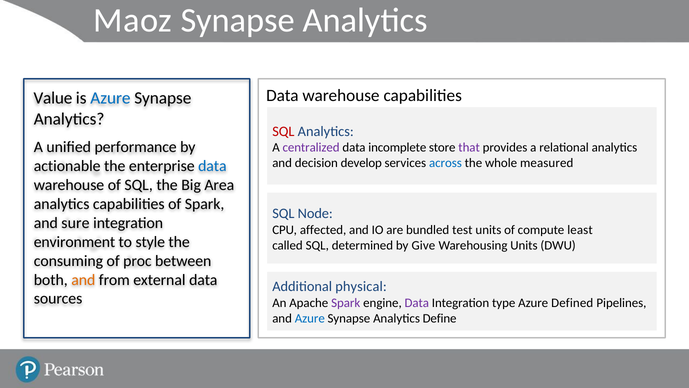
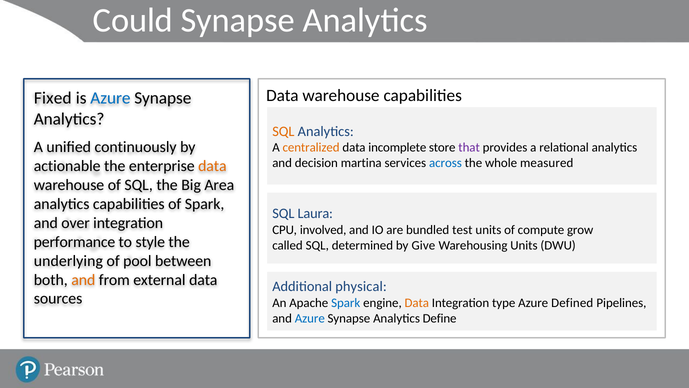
Maoz: Maoz -> Could
Value: Value -> Fixed
SQL at (283, 131) colour: red -> orange
performance: performance -> continuously
centralized colour: purple -> orange
develop: develop -> martina
data at (212, 166) colour: blue -> orange
Node: Node -> Laura
sure: sure -> over
affected: affected -> involved
least: least -> grow
environment: environment -> performance
consuming: consuming -> underlying
proc: proc -> pool
Spark at (346, 303) colour: purple -> blue
Data at (417, 303) colour: purple -> orange
